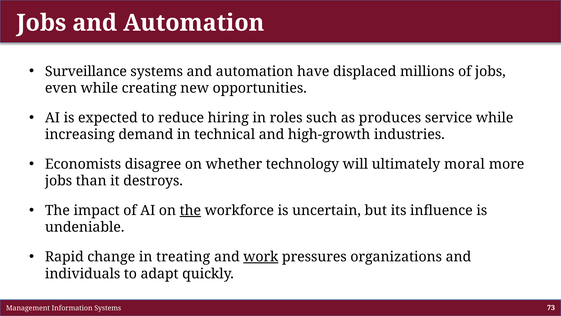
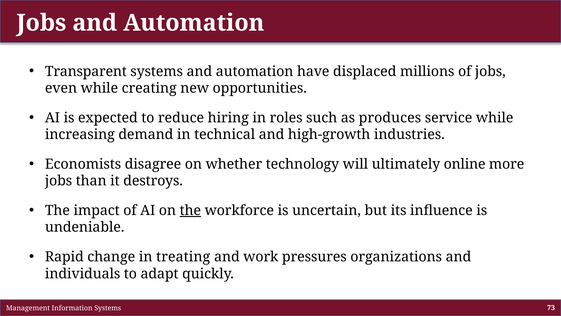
Surveillance: Surveillance -> Transparent
moral: moral -> online
work underline: present -> none
